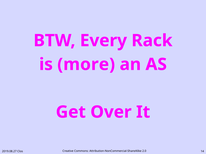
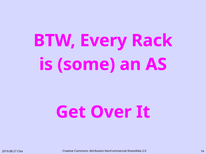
more: more -> some
